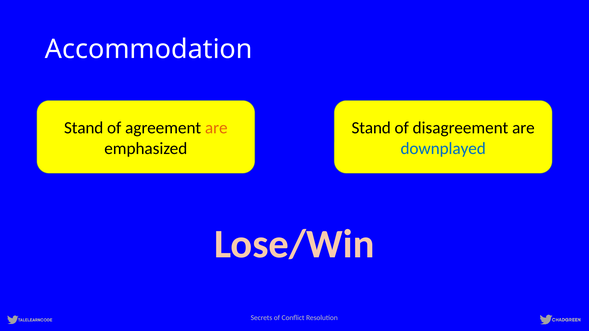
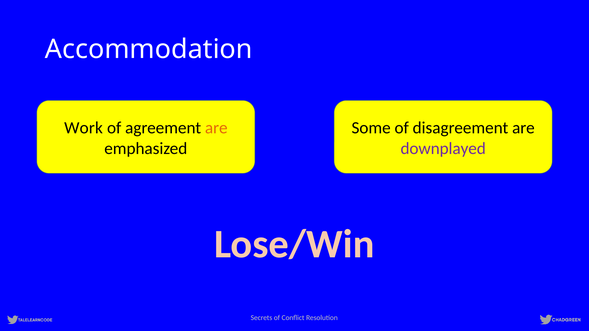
Stand at (84, 128): Stand -> Work
Stand at (371, 128): Stand -> Some
downplayed colour: blue -> purple
